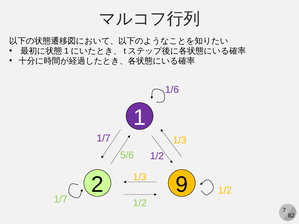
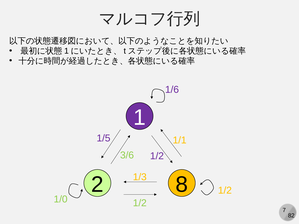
1/7 at (104, 138): 1/7 -> 1/5
1/3 at (180, 140): 1/3 -> 1/1
5/6: 5/6 -> 3/6
9: 9 -> 8
1/7 at (61, 199): 1/7 -> 1/0
